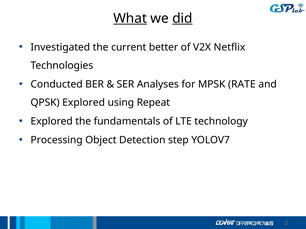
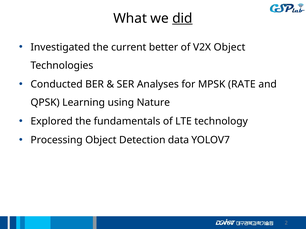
What underline: present -> none
V2X Netflix: Netflix -> Object
QPSK Explored: Explored -> Learning
Repeat: Repeat -> Nature
step: step -> data
